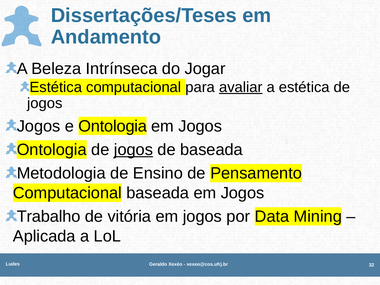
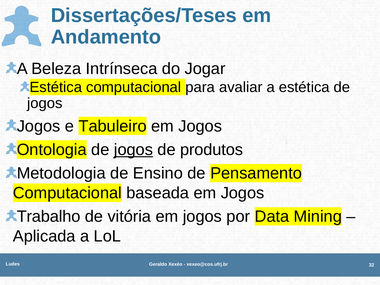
avaliar underline: present -> none
e Ontologia: Ontologia -> Tabuleiro
de baseada: baseada -> produtos
